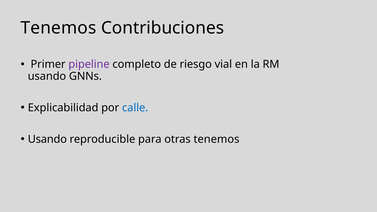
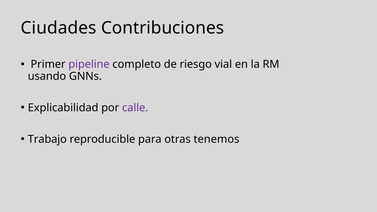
Tenemos at (59, 28): Tenemos -> Ciudades
calle colour: blue -> purple
Usando at (47, 139): Usando -> Trabajo
